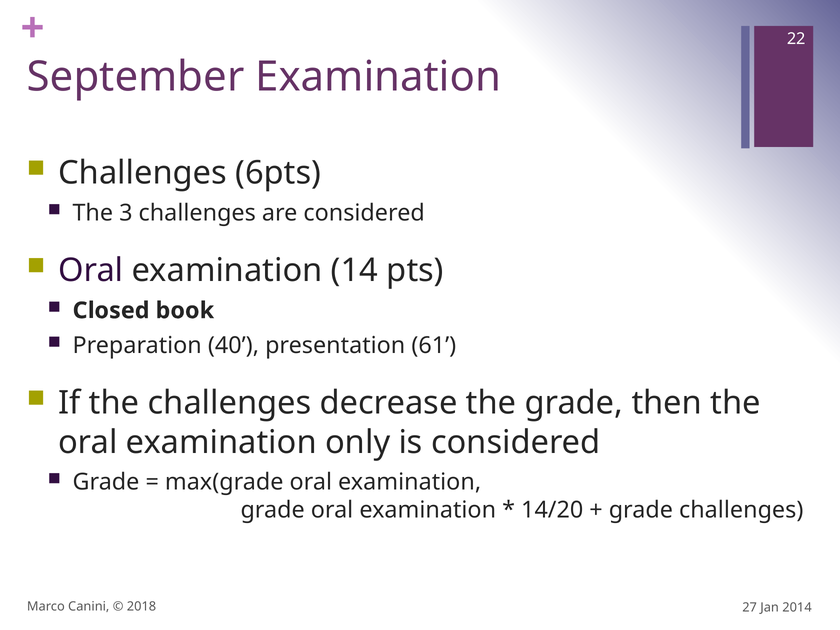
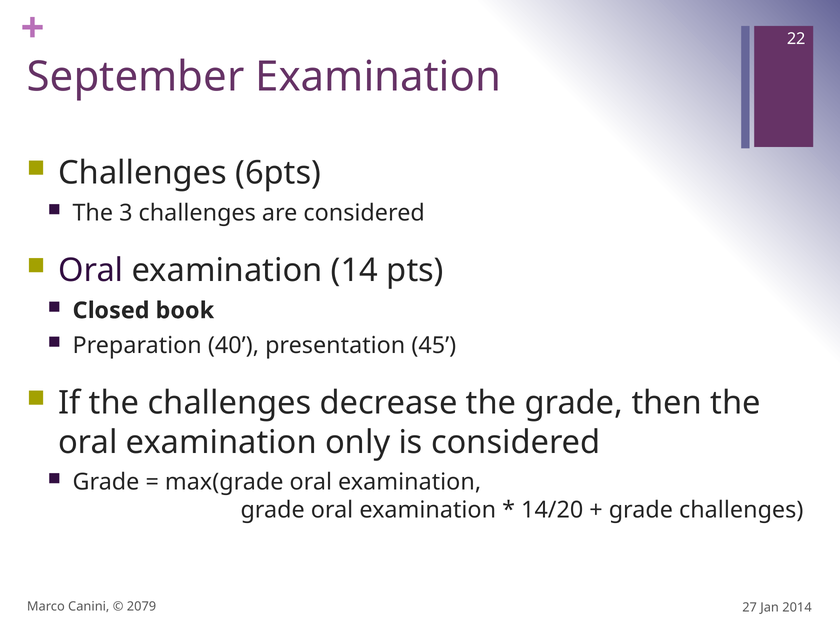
61: 61 -> 45
2018: 2018 -> 2079
